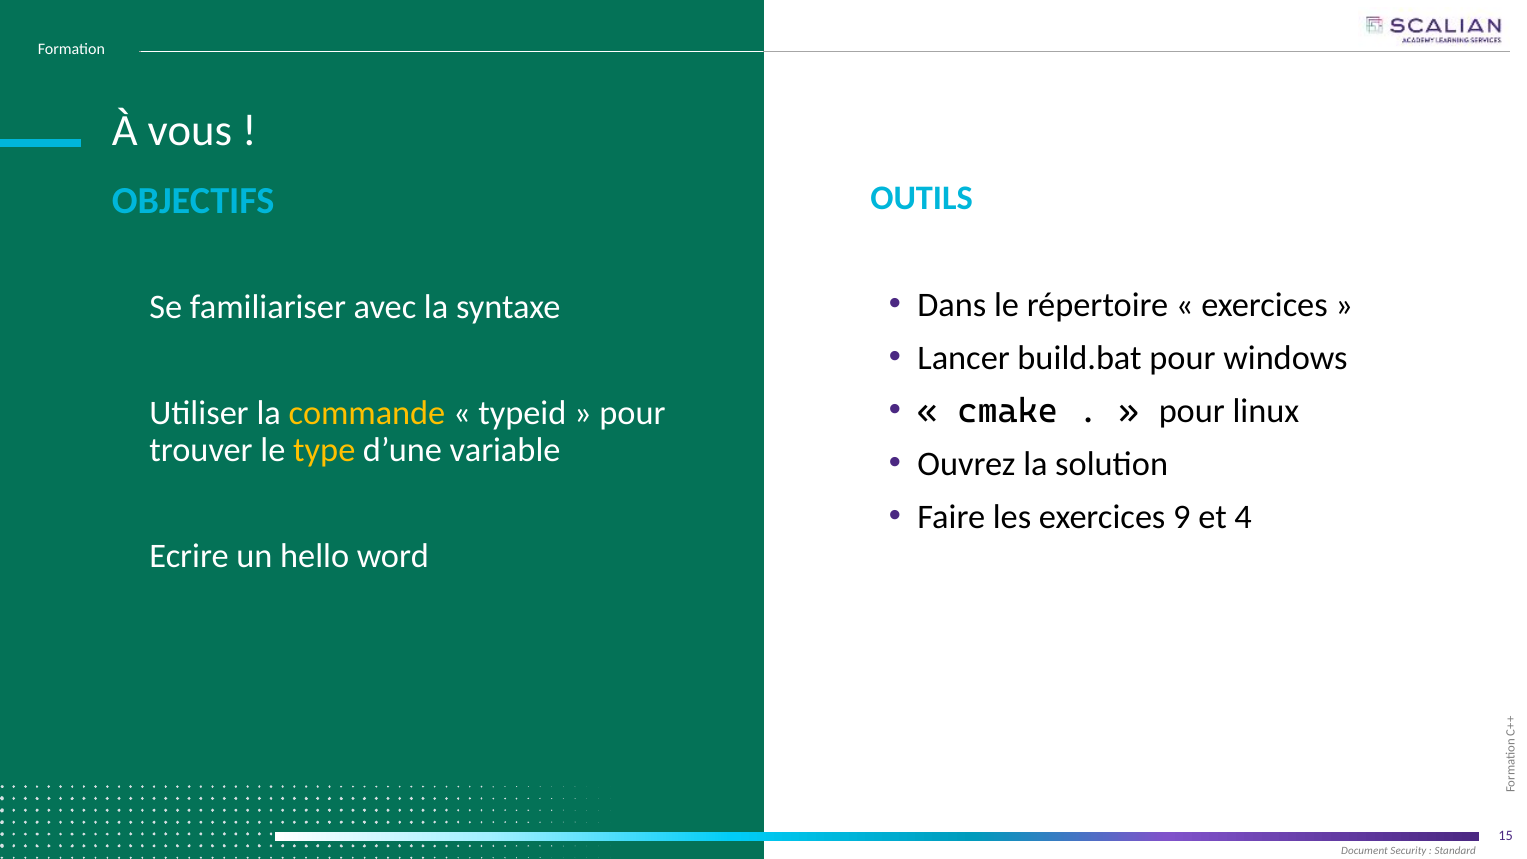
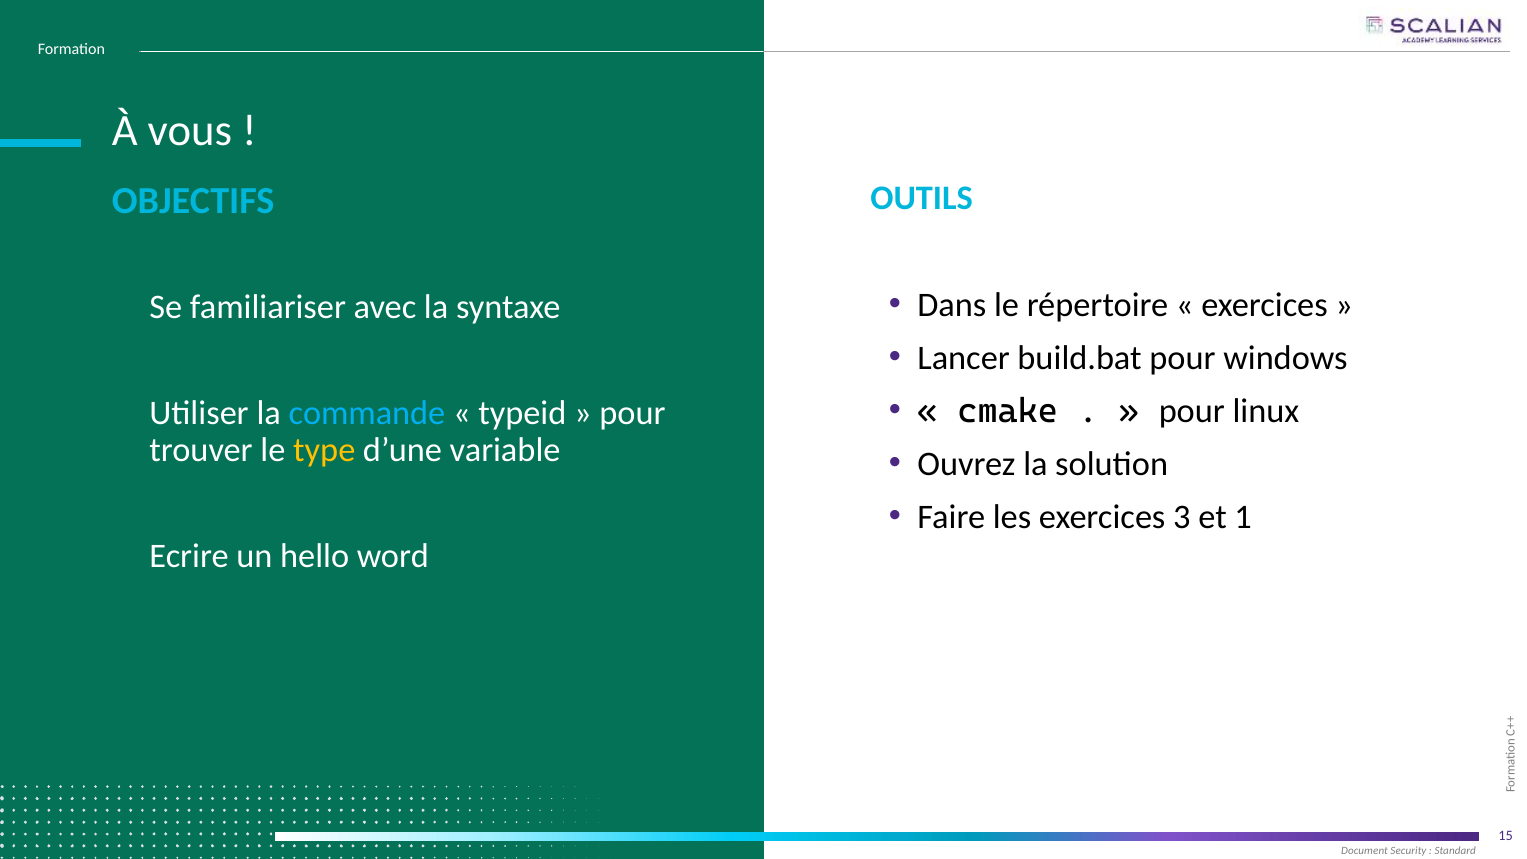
commande colour: yellow -> light blue
9: 9 -> 3
4: 4 -> 1
